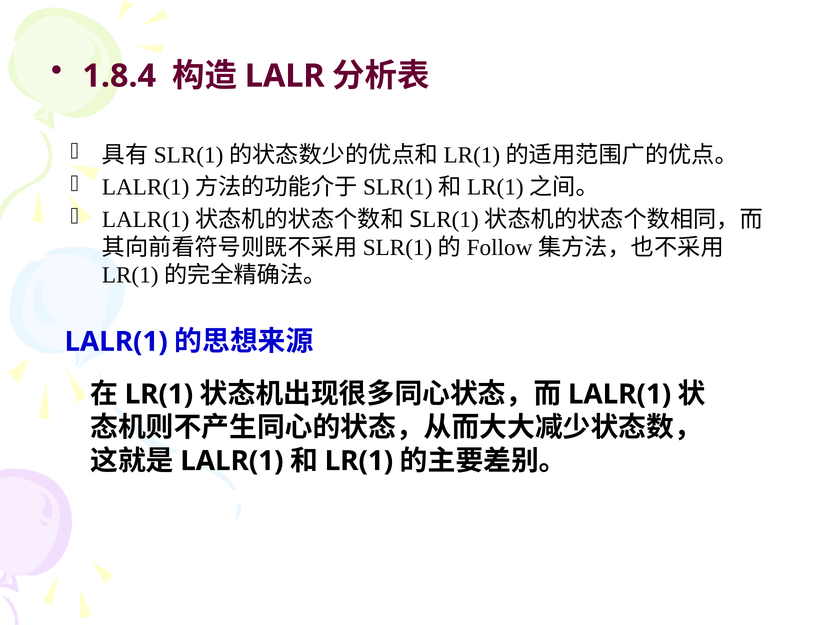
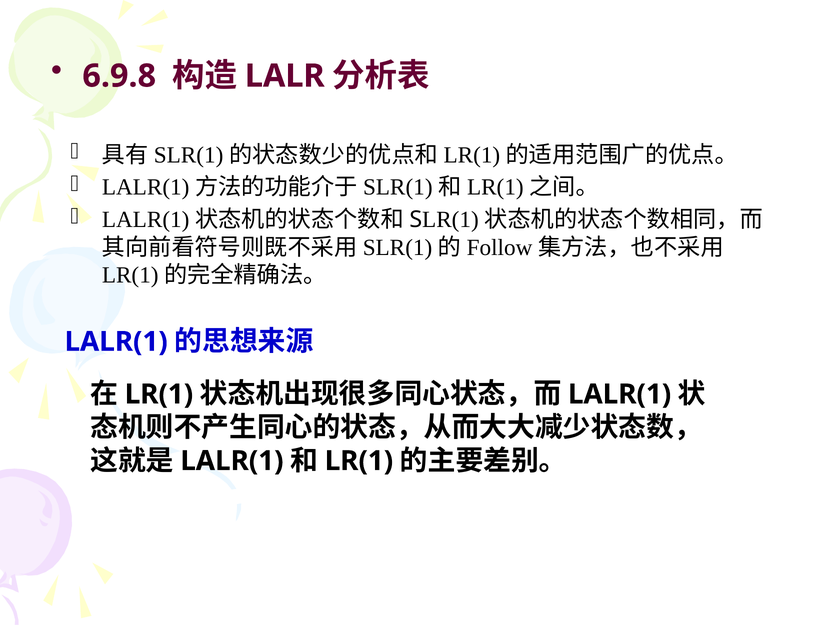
1.8.4: 1.8.4 -> 6.9.8
